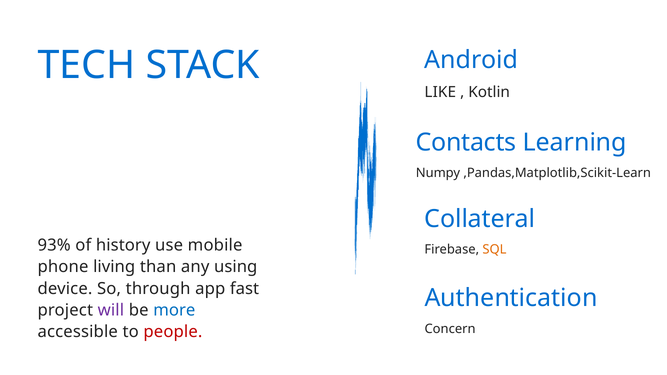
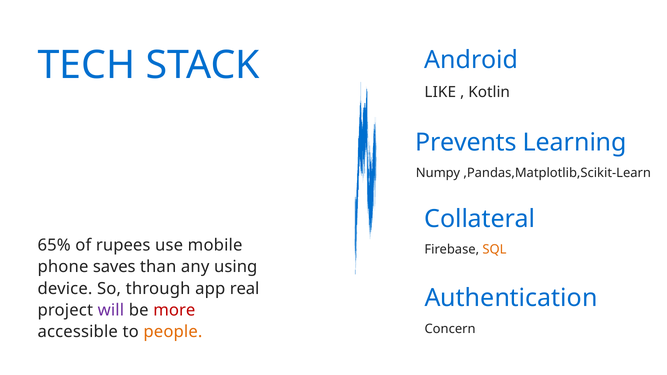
Contacts: Contacts -> Prevents
93%: 93% -> 65%
history: history -> rupees
living: living -> saves
fast: fast -> real
more colour: blue -> red
people colour: red -> orange
